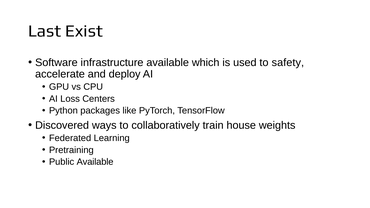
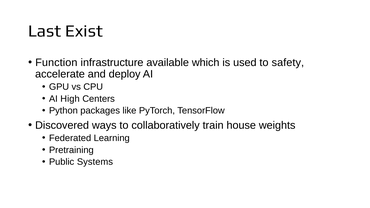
Software: Software -> Function
Loss: Loss -> High
Public Available: Available -> Systems
